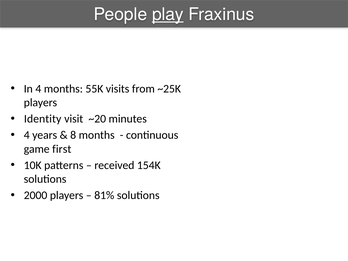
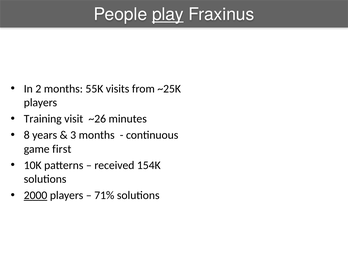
In 4: 4 -> 2
Identity: Identity -> Training
~20: ~20 -> ~26
4 at (27, 135): 4 -> 8
8: 8 -> 3
2000 underline: none -> present
81%: 81% -> 71%
